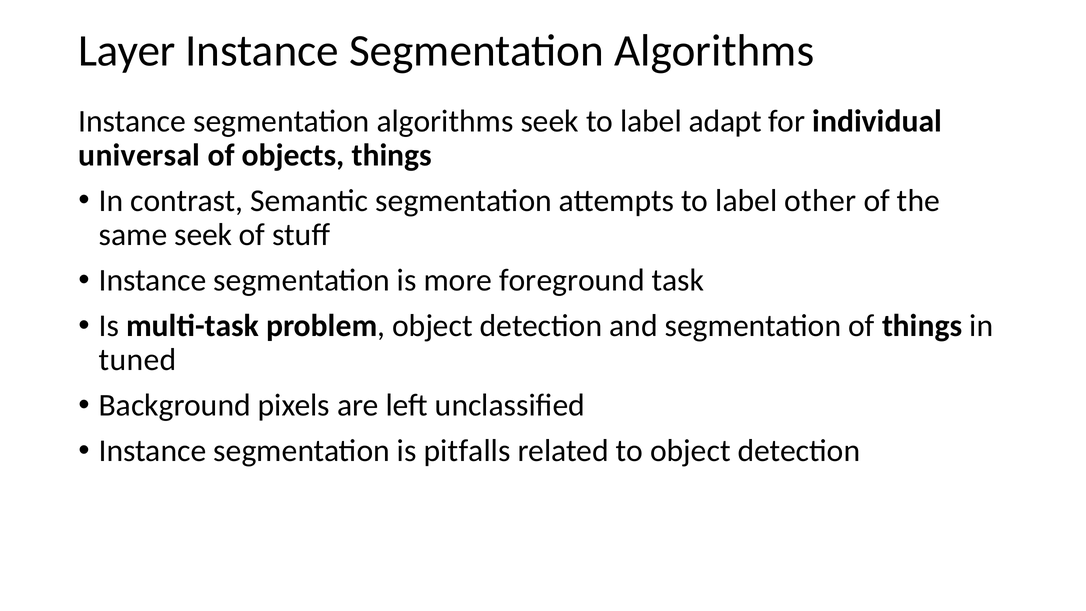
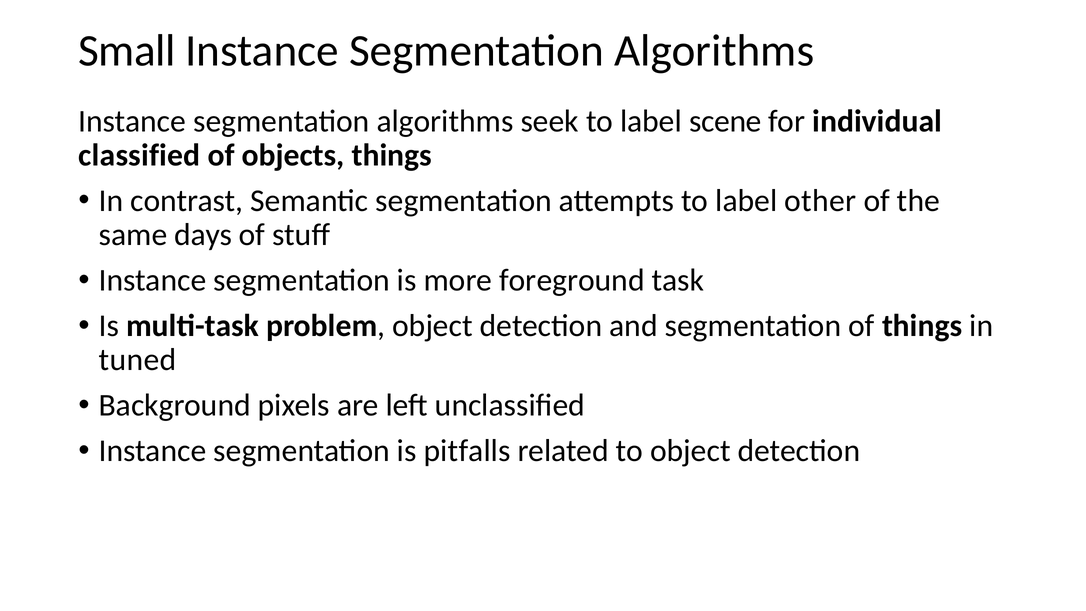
Layer: Layer -> Small
adapt: adapt -> scene
universal: universal -> classified
same seek: seek -> days
